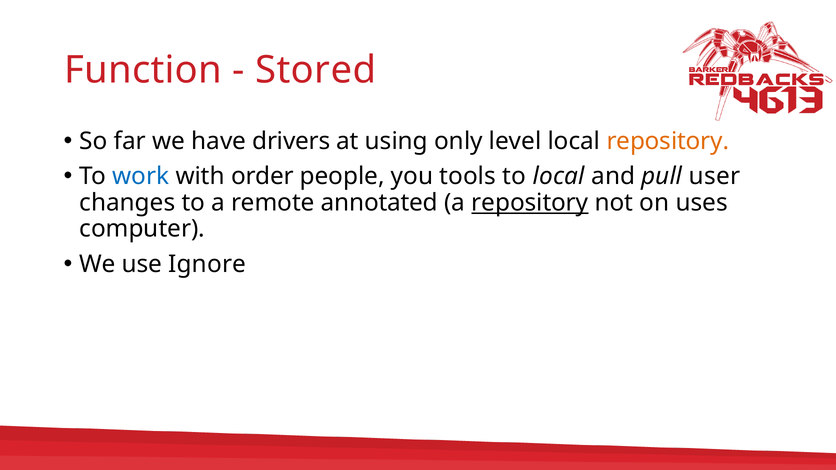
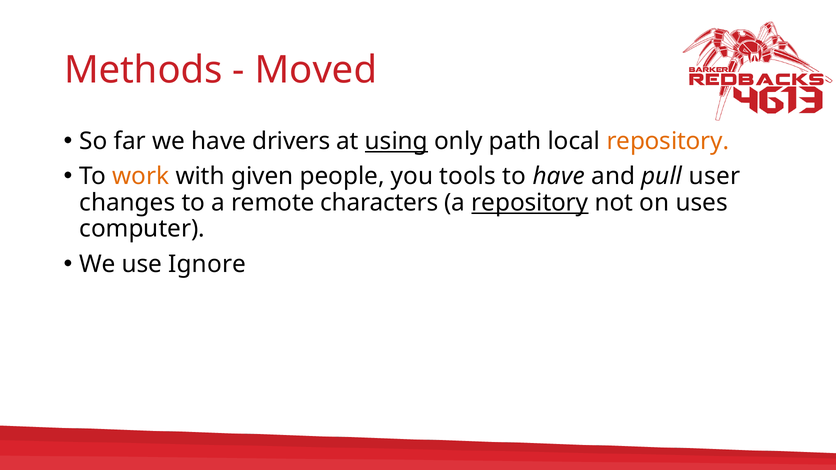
Function: Function -> Methods
Stored: Stored -> Moved
using underline: none -> present
level: level -> path
work colour: blue -> orange
order: order -> given
to local: local -> have
annotated: annotated -> characters
